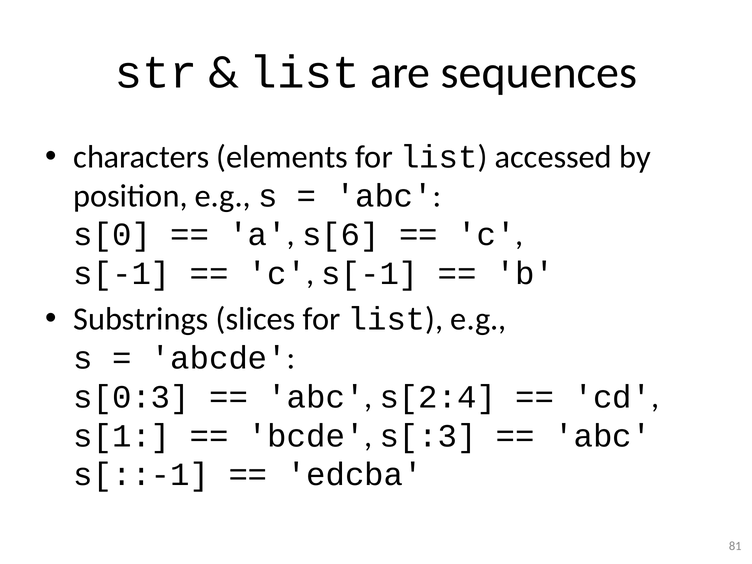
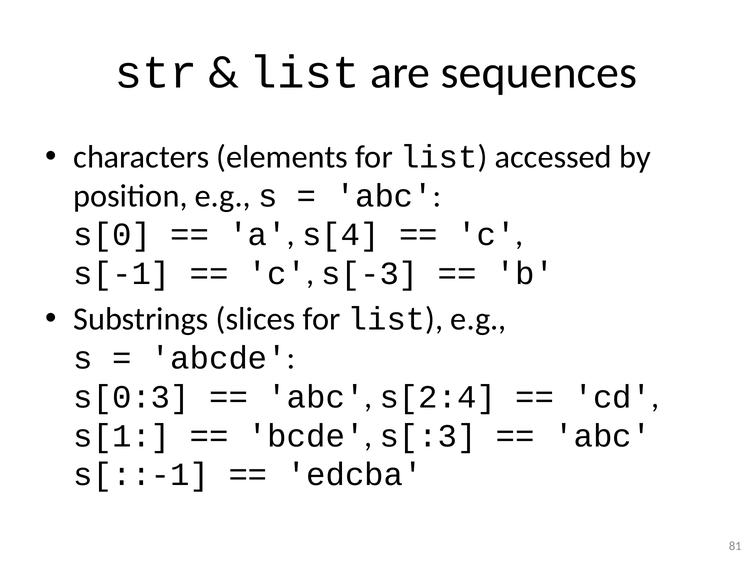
s[6: s[6 -> s[4
s[-1 at (370, 274): s[-1 -> s[-3
